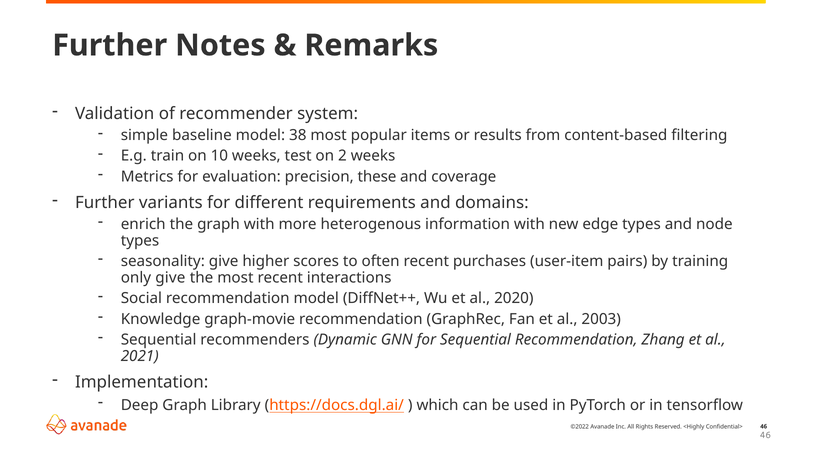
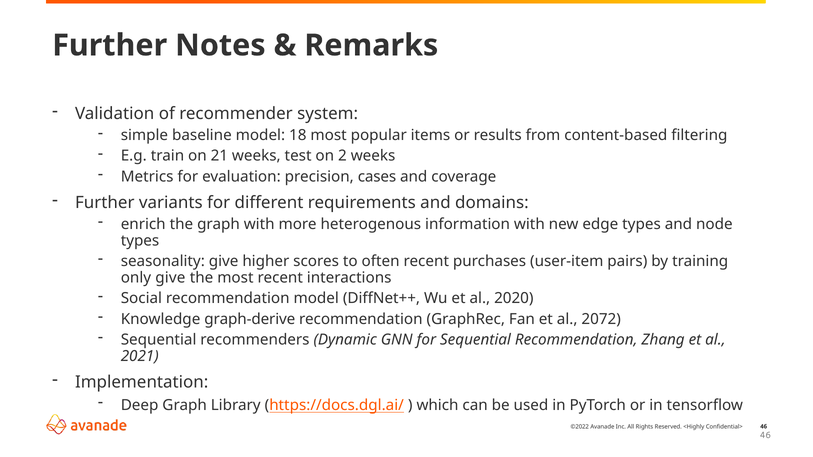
38: 38 -> 18
10: 10 -> 21
these: these -> cases
graph-movie: graph-movie -> graph-derive
2003: 2003 -> 2072
